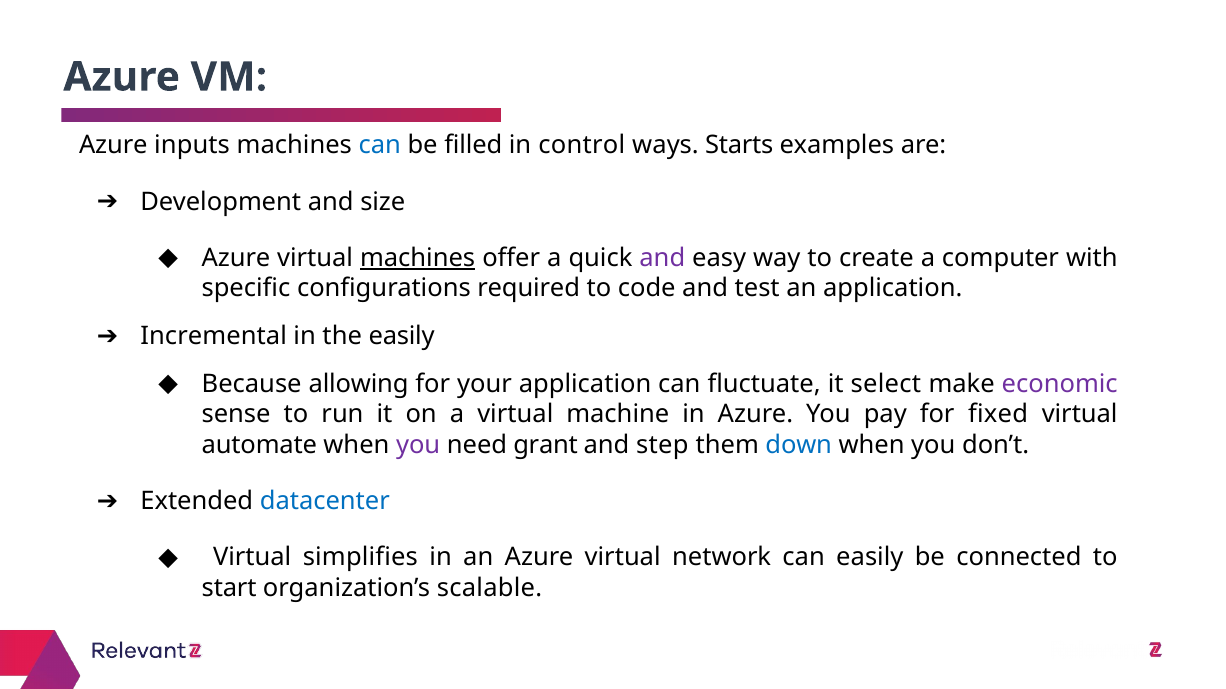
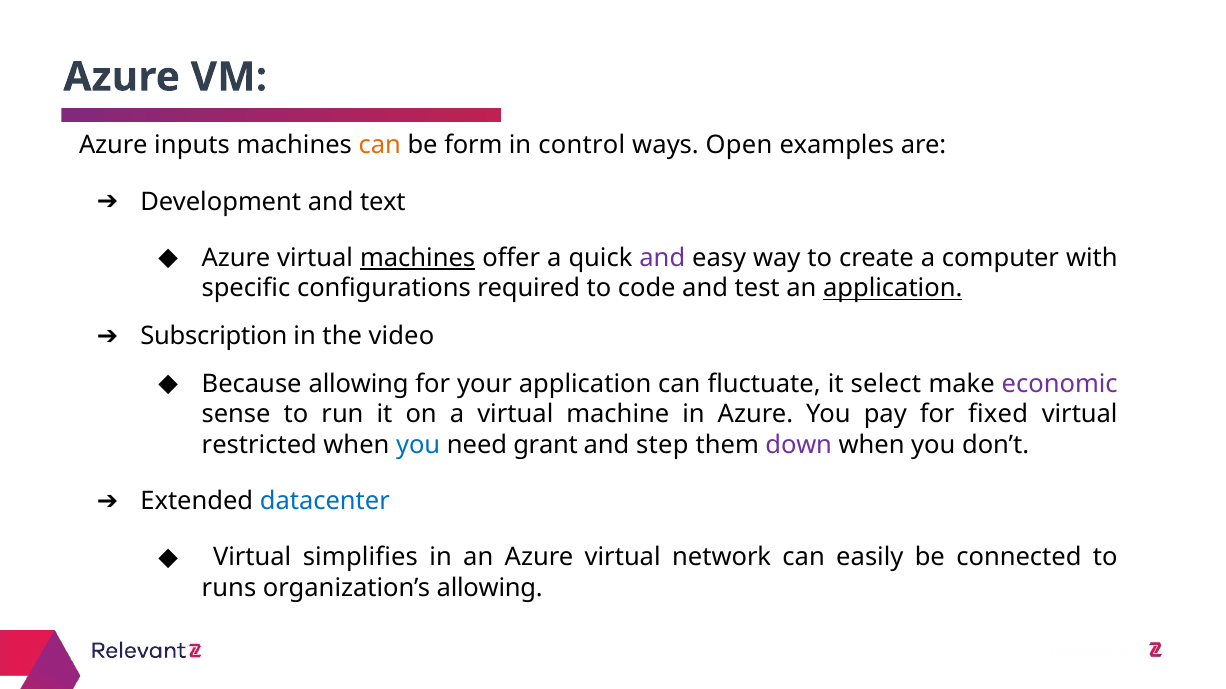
can at (380, 146) colour: blue -> orange
filled: filled -> form
Starts: Starts -> Open
size: size -> text
application at (893, 289) underline: none -> present
Incremental: Incremental -> Subscription
the easily: easily -> video
automate: automate -> restricted
you at (418, 445) colour: purple -> blue
down colour: blue -> purple
start: start -> runs
organization’s scalable: scalable -> allowing
